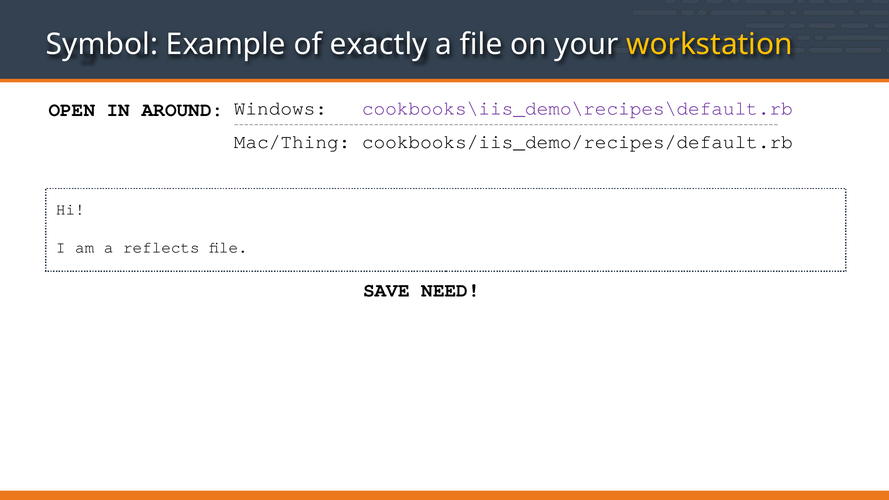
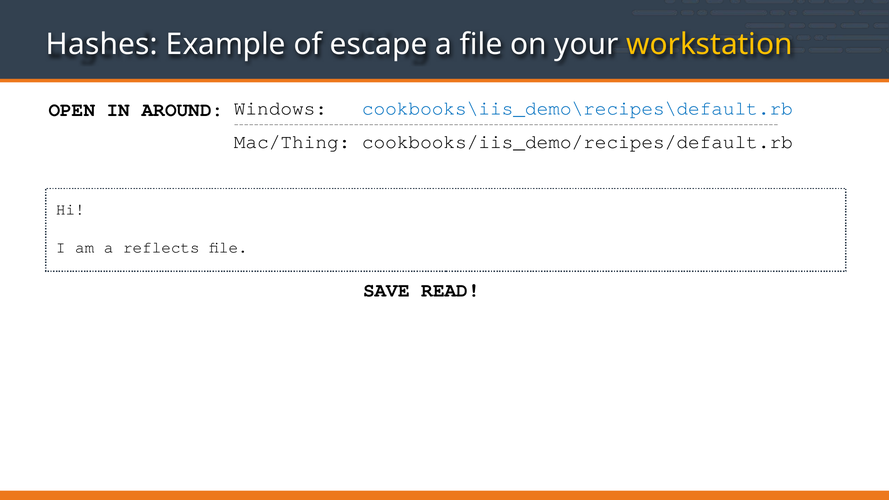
Symbol: Symbol -> Hashes
exactly: exactly -> escape
cookbooks\iis_demo\recipes\default.rb colour: purple -> blue
NEED: NEED -> READ
